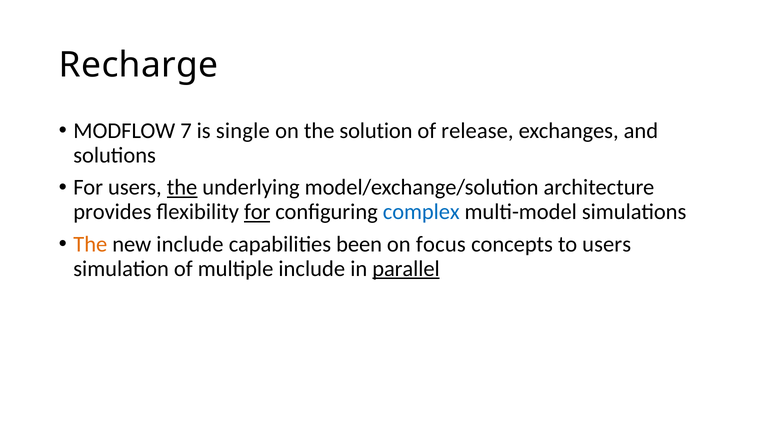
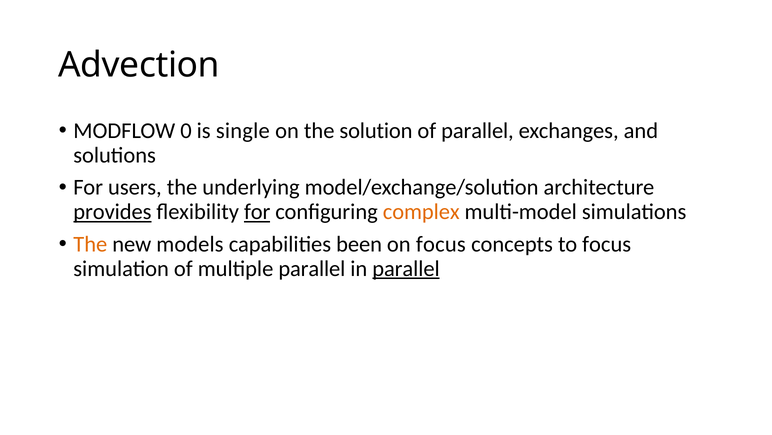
Recharge: Recharge -> Advection
7: 7 -> 0
of release: release -> parallel
the at (182, 187) underline: present -> none
provides underline: none -> present
complex colour: blue -> orange
new include: include -> models
to users: users -> focus
multiple include: include -> parallel
